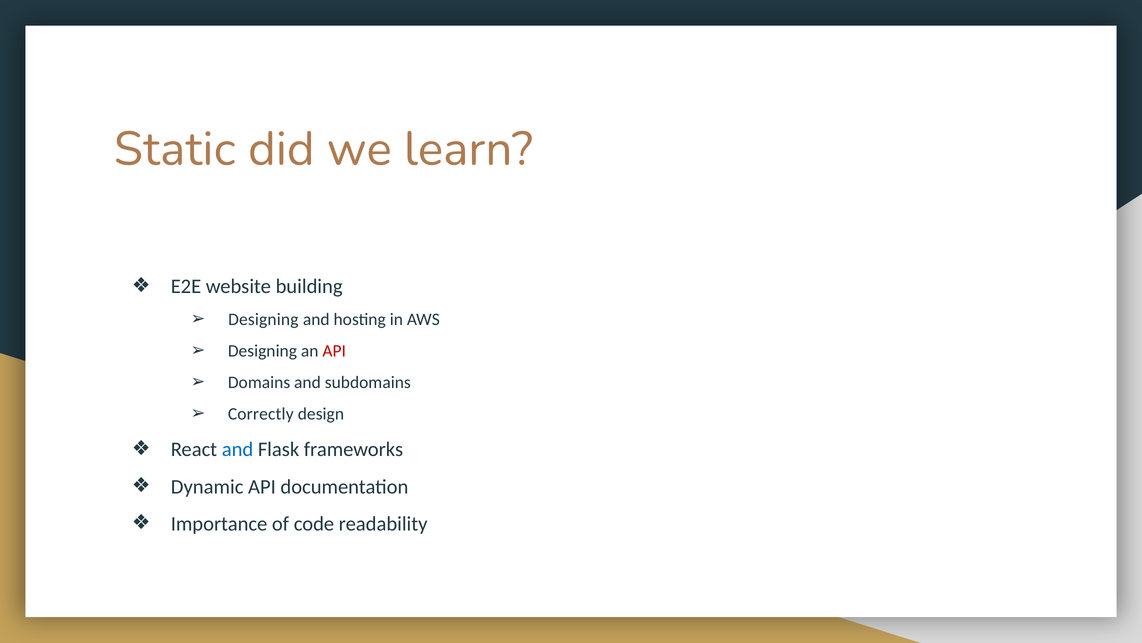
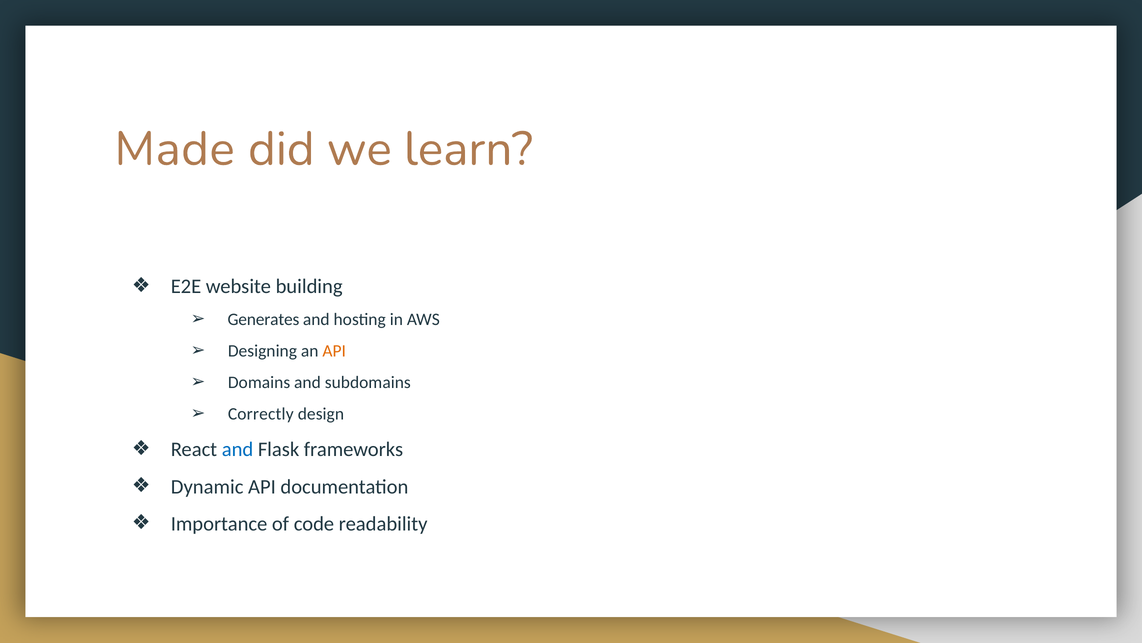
Static: Static -> Made
Designing at (263, 319): Designing -> Generates
API at (334, 351) colour: red -> orange
